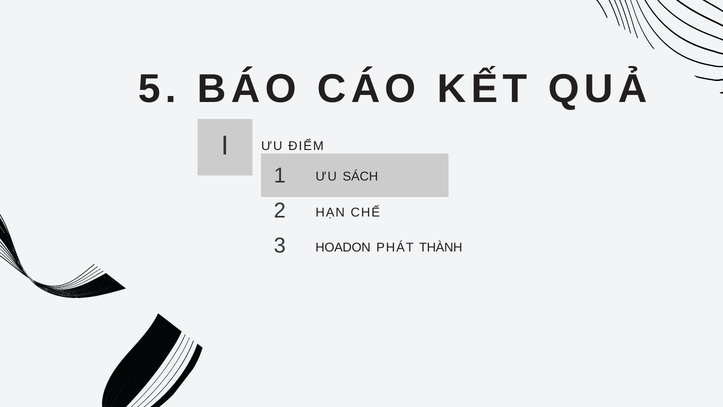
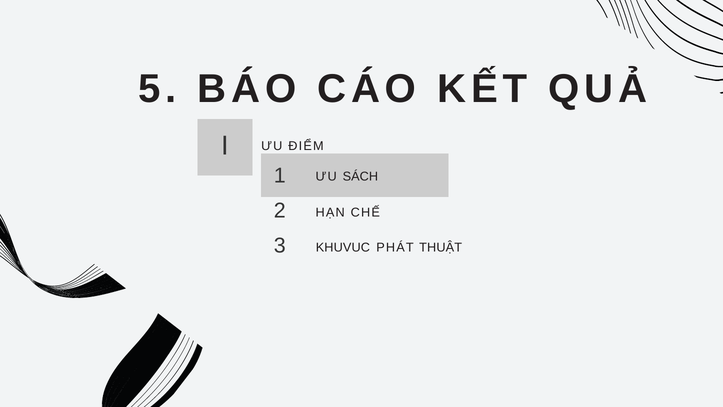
HOADON: HOADON -> KHUVUC
THÀNH: THÀNH -> THUẬT
